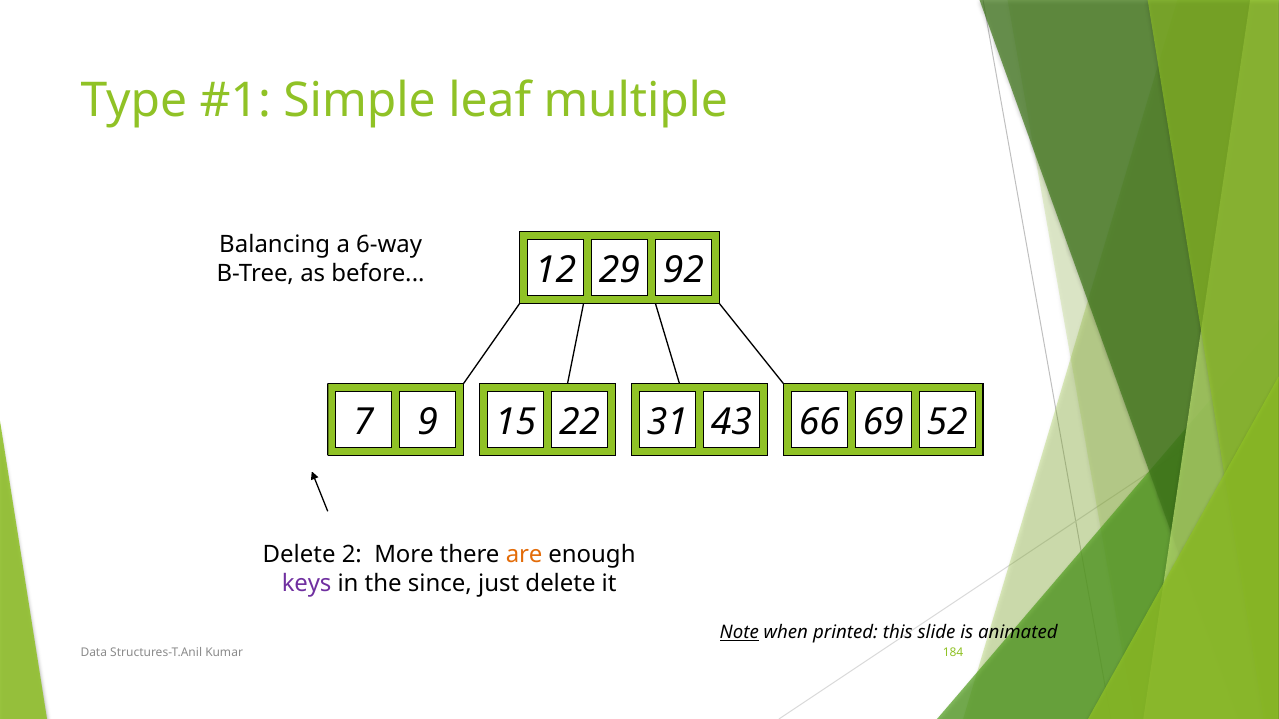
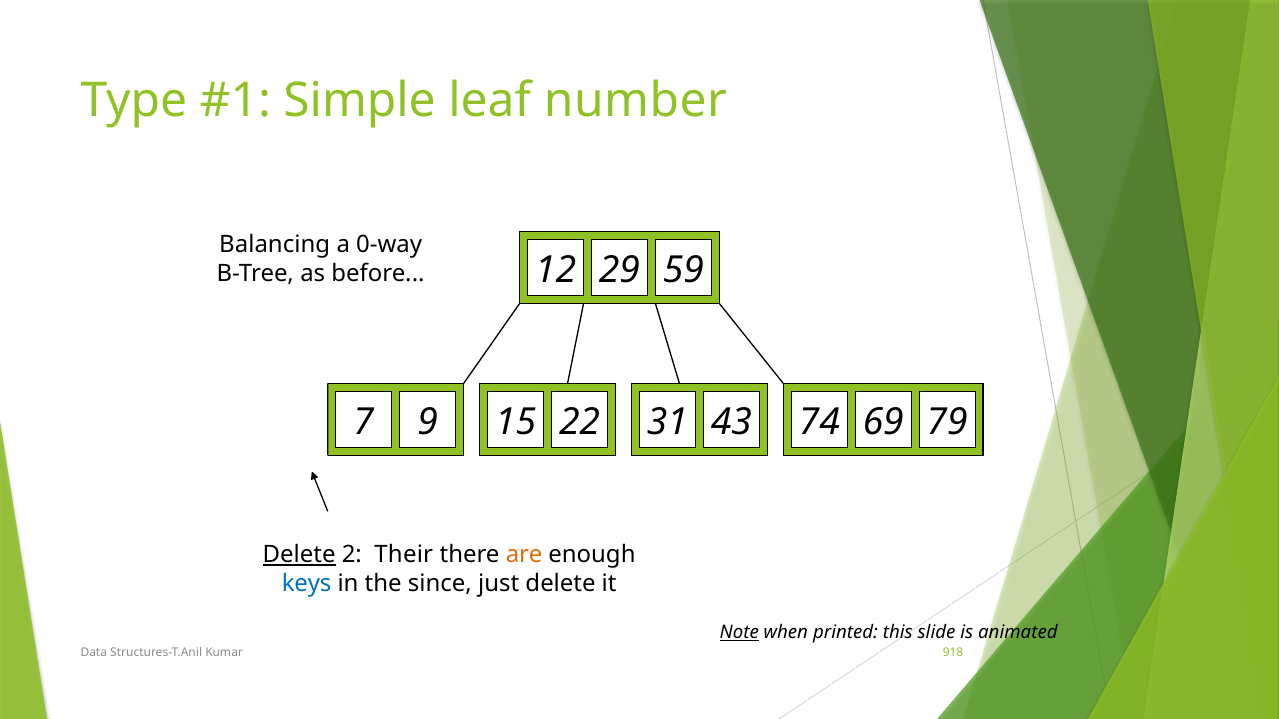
multiple: multiple -> number
6-way: 6-way -> 0-way
92: 92 -> 59
66: 66 -> 74
52: 52 -> 79
Delete at (299, 555) underline: none -> present
More: More -> Their
keys colour: purple -> blue
184: 184 -> 918
